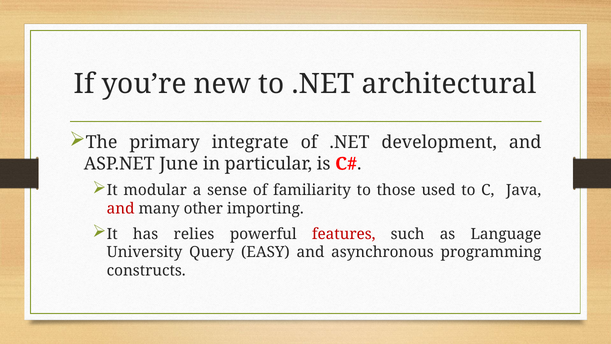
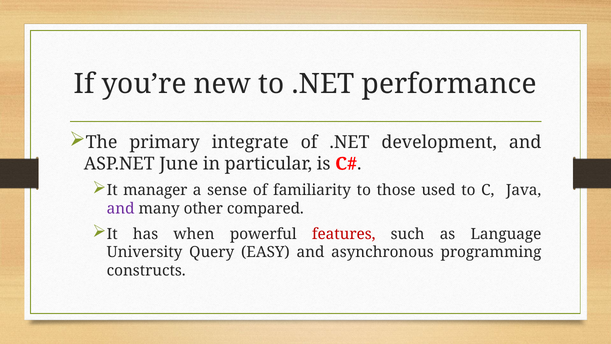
architectural: architectural -> performance
modular: modular -> manager
and at (121, 209) colour: red -> purple
importing: importing -> compared
relies: relies -> when
